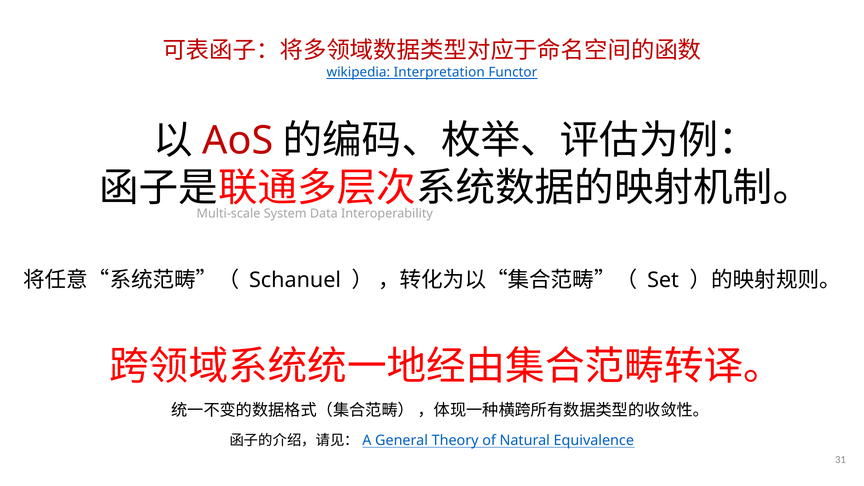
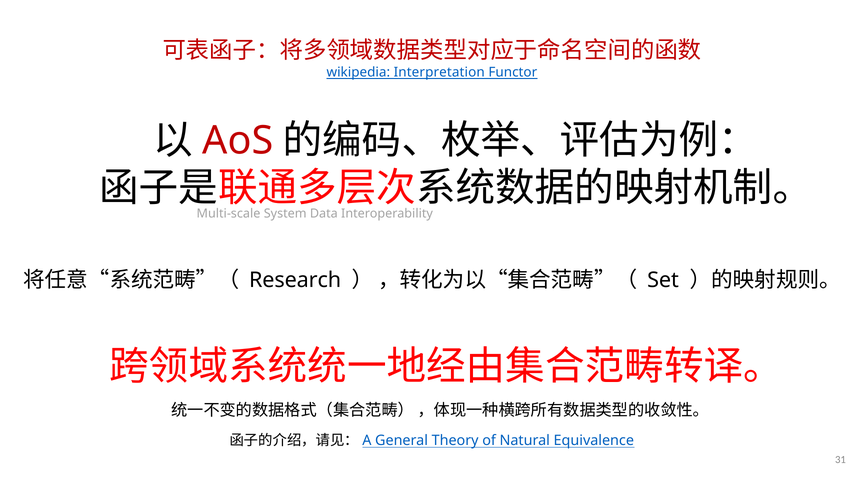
Schanuel: Schanuel -> Research
